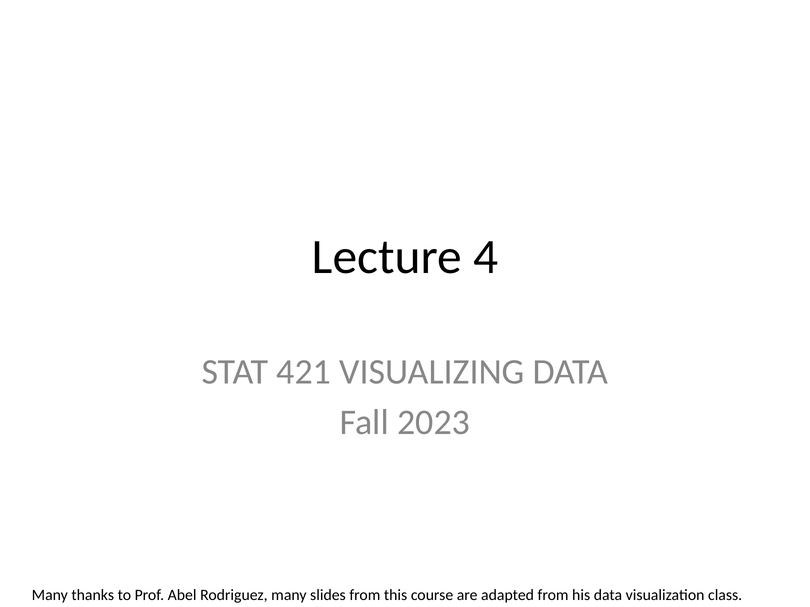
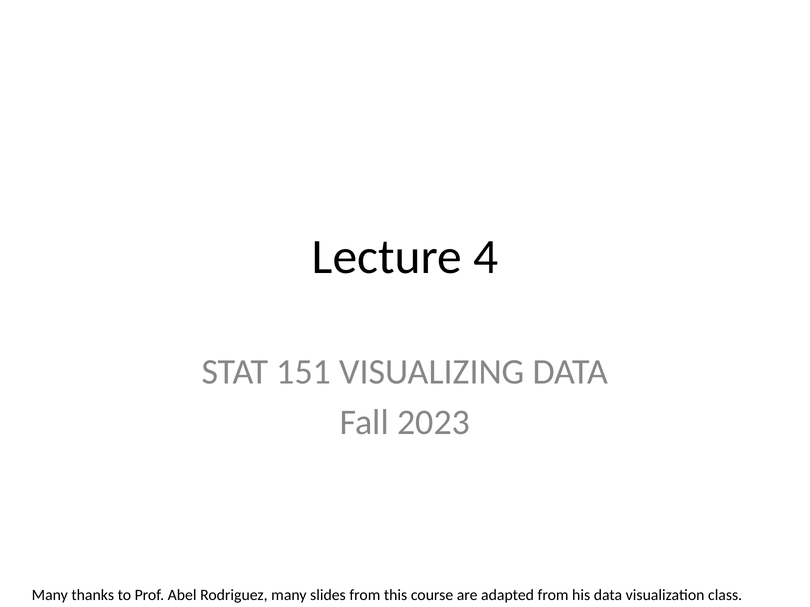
421: 421 -> 151
